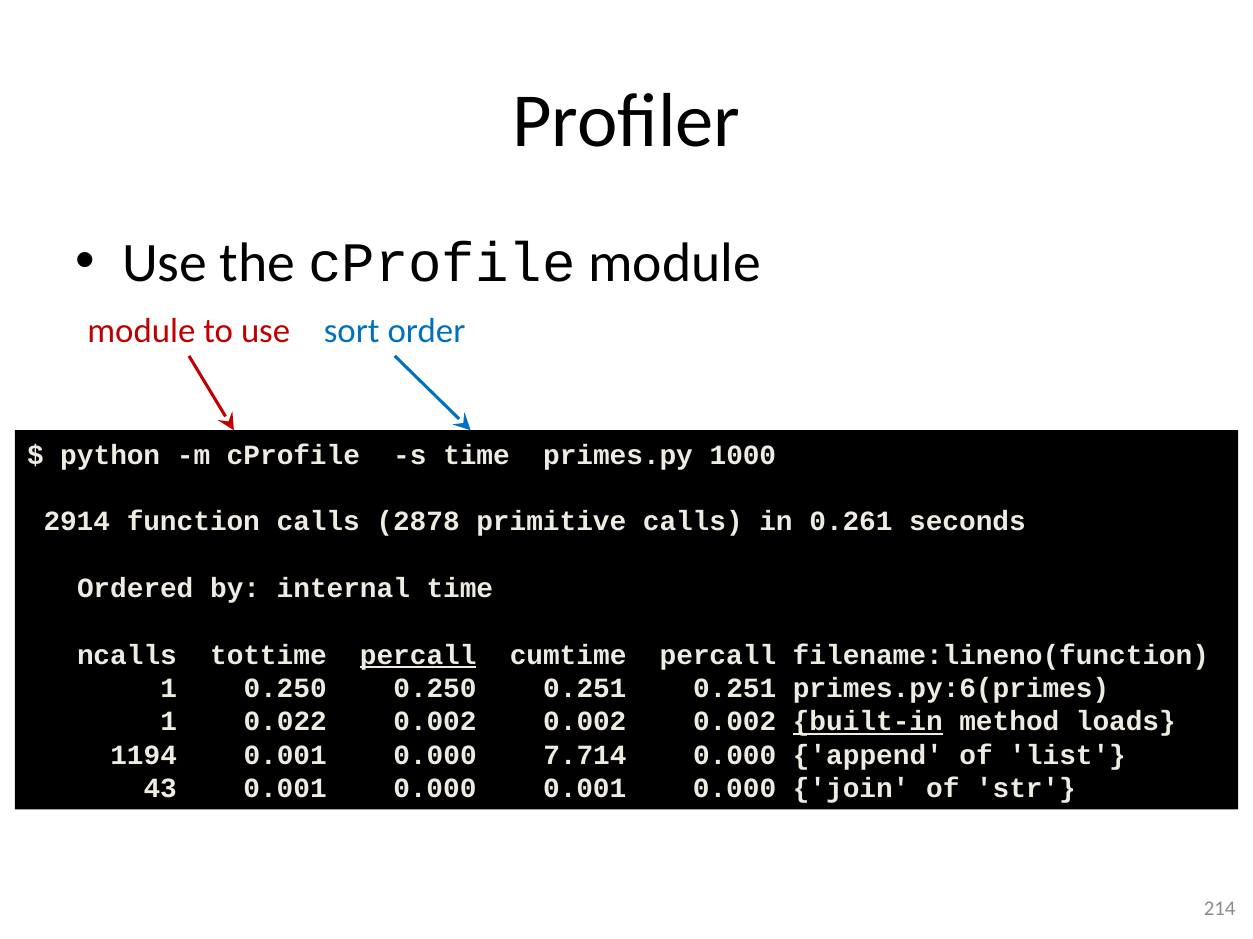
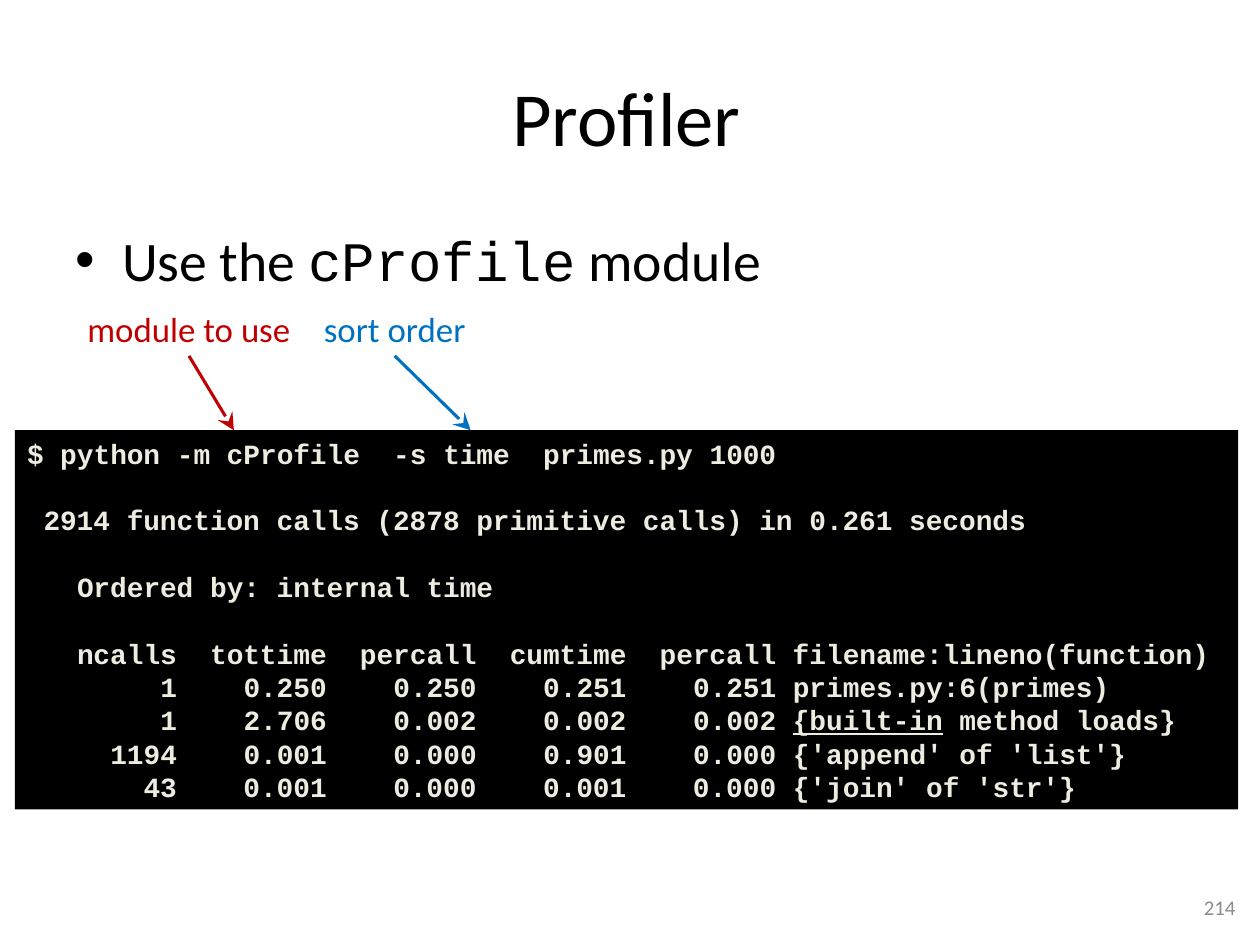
percall at (418, 656) underline: present -> none
0.022: 0.022 -> 2.706
7.714: 7.714 -> 0.901
